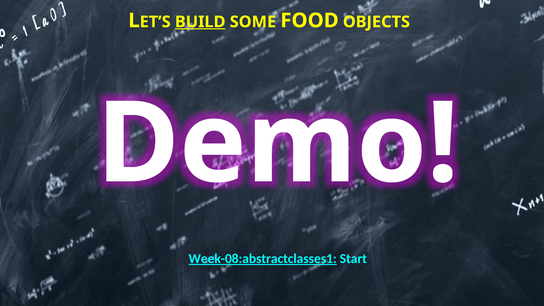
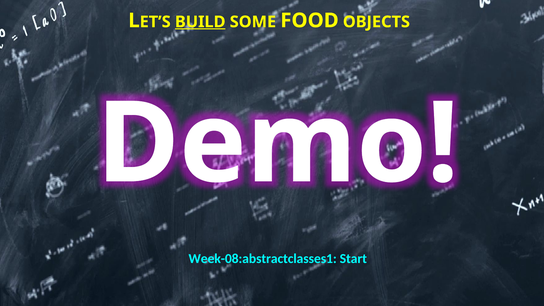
Week-08:abstractclasses1 underline: present -> none
